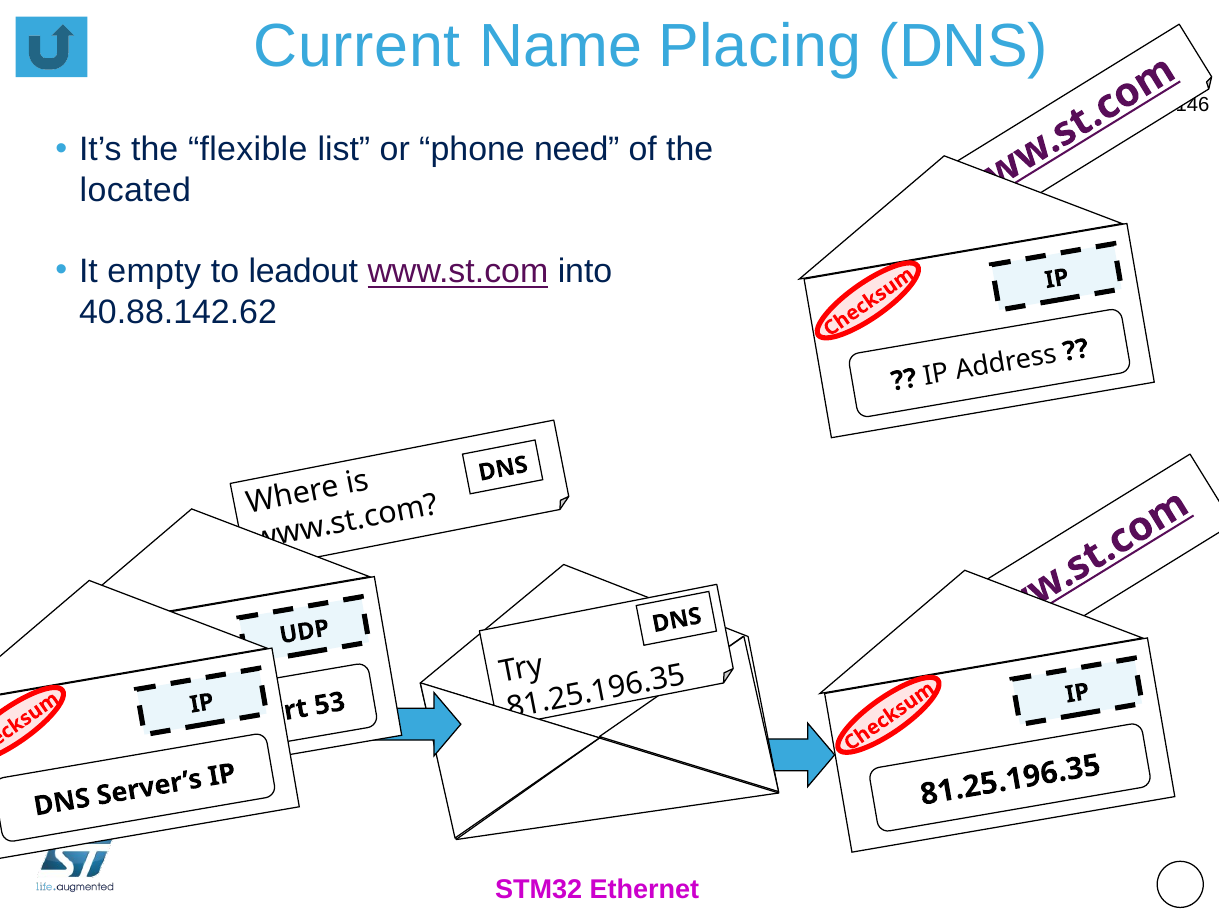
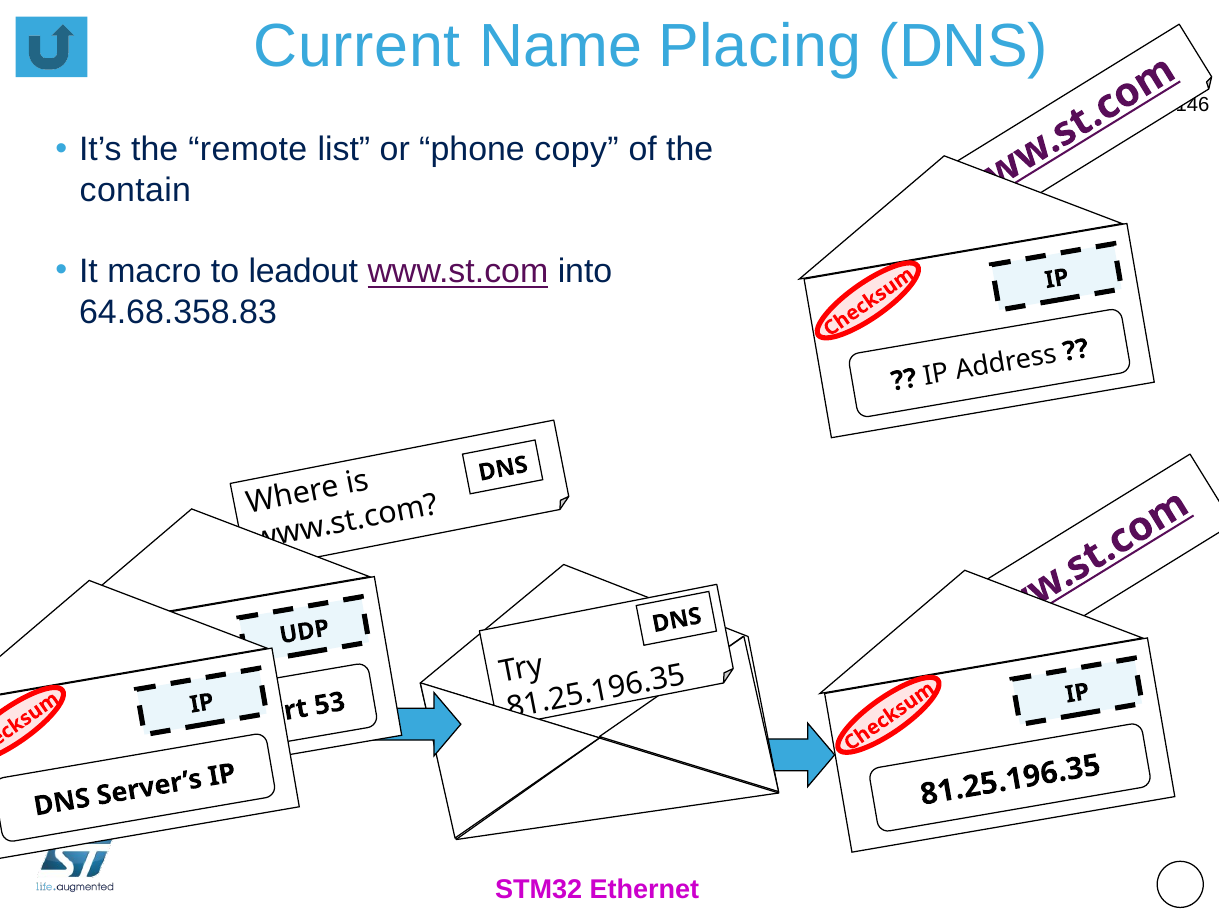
flexible: flexible -> remote
need: need -> copy
located: located -> contain
empty: empty -> macro
40.88.142.62: 40.88.142.62 -> 64.68.358.83
